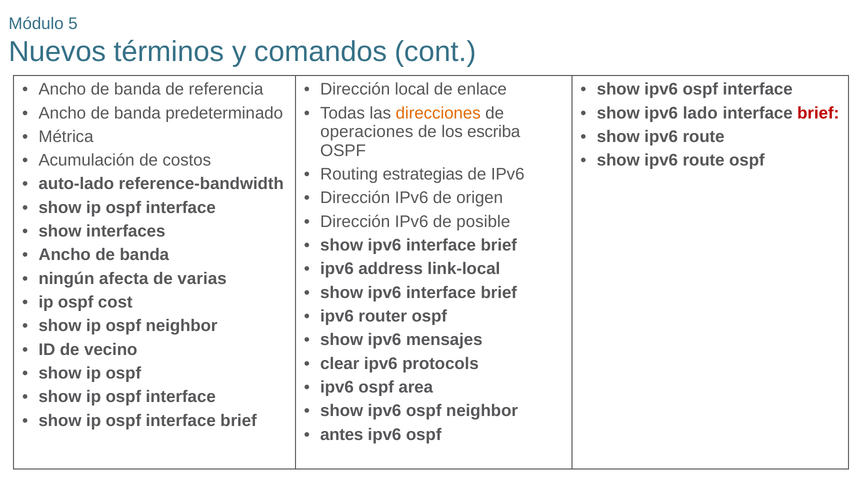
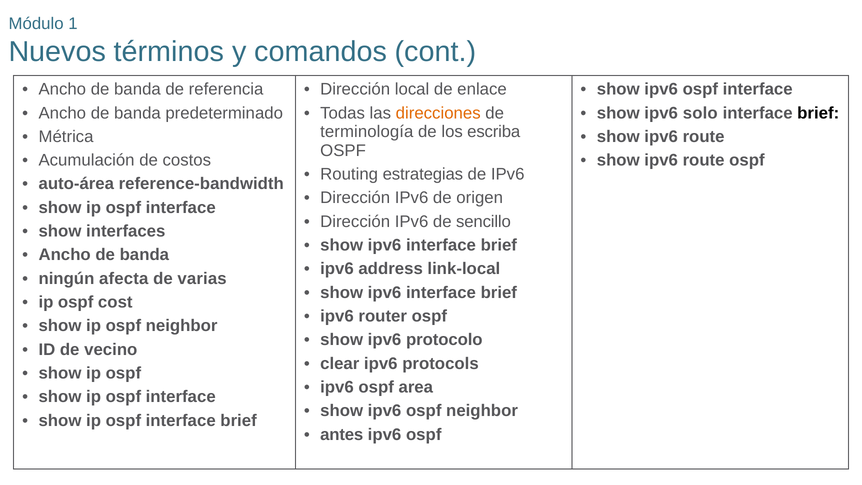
5: 5 -> 1
lado: lado -> solo
brief at (818, 113) colour: red -> black
operaciones: operaciones -> terminología
auto-lado: auto-lado -> auto-área
posible: posible -> sencillo
mensajes: mensajes -> protocolo
